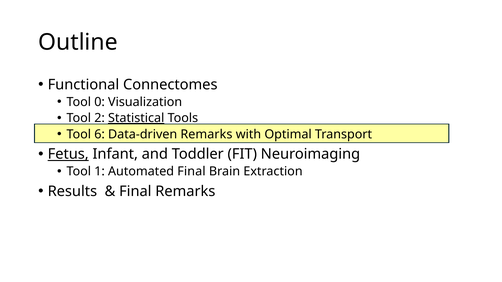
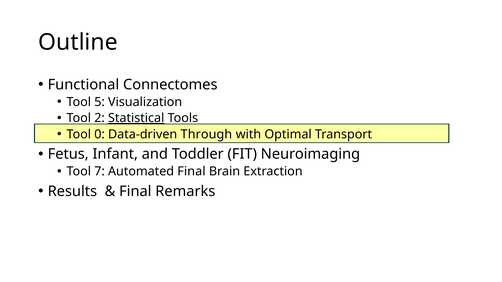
0: 0 -> 5
6: 6 -> 0
Data-driven Remarks: Remarks -> Through
Fetus underline: present -> none
1: 1 -> 7
